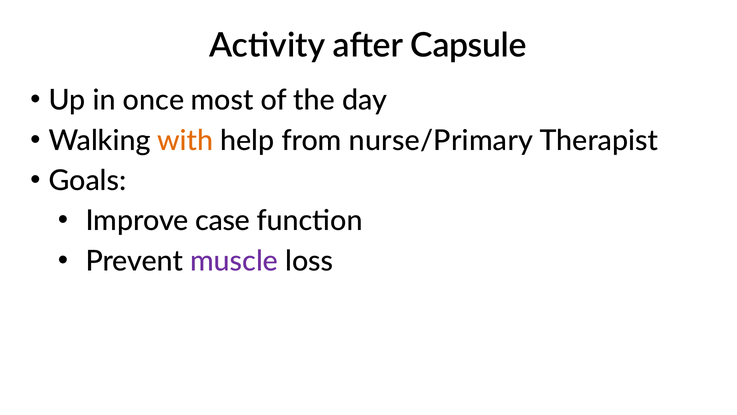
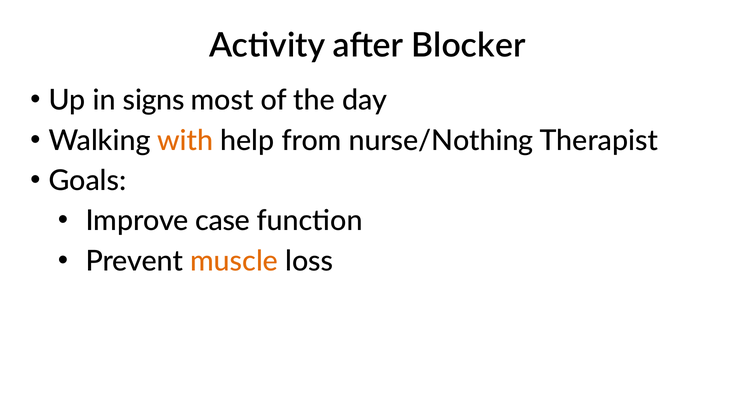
Capsule: Capsule -> Blocker
once: once -> signs
nurse/Primary: nurse/Primary -> nurse/Nothing
muscle colour: purple -> orange
